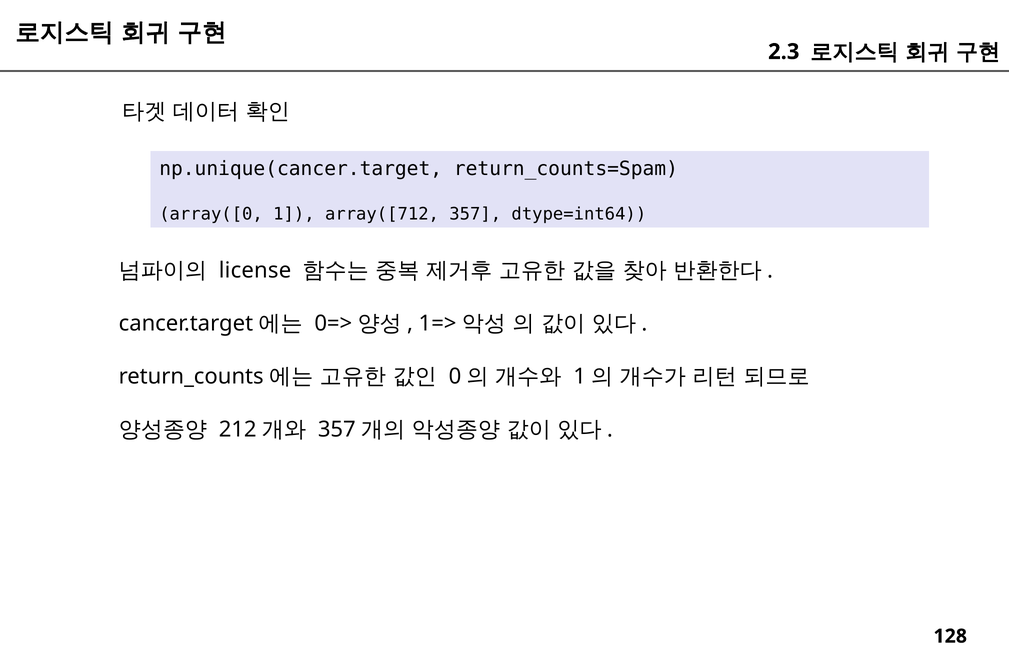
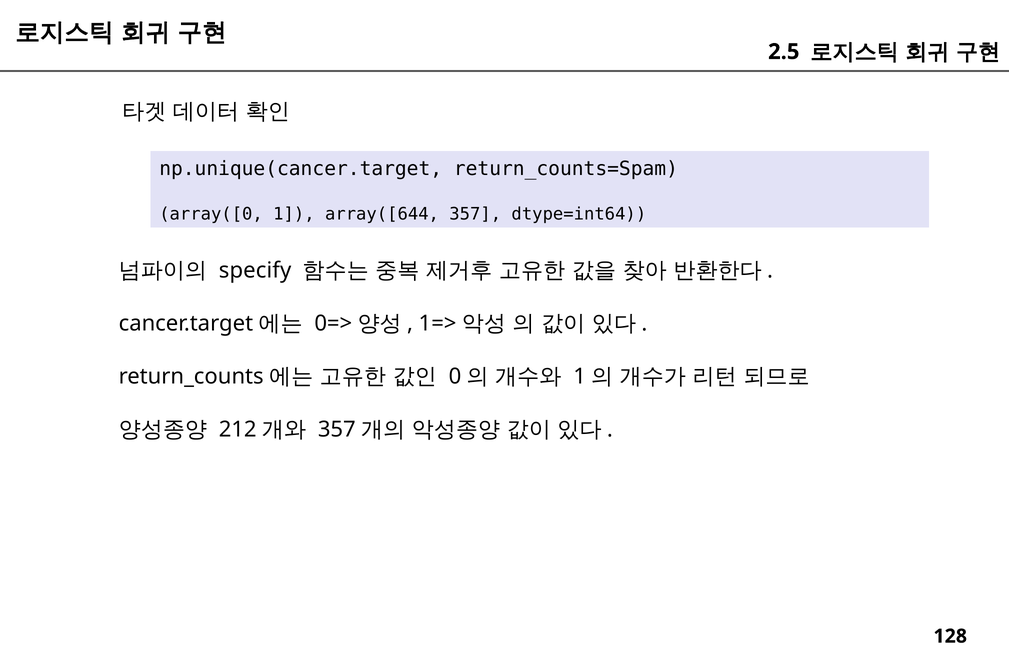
2.3: 2.3 -> 2.5
array([712: array([712 -> array([644
license: license -> specify
